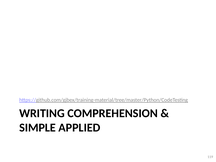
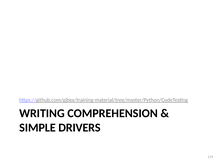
APPLIED: APPLIED -> DRIVERS
